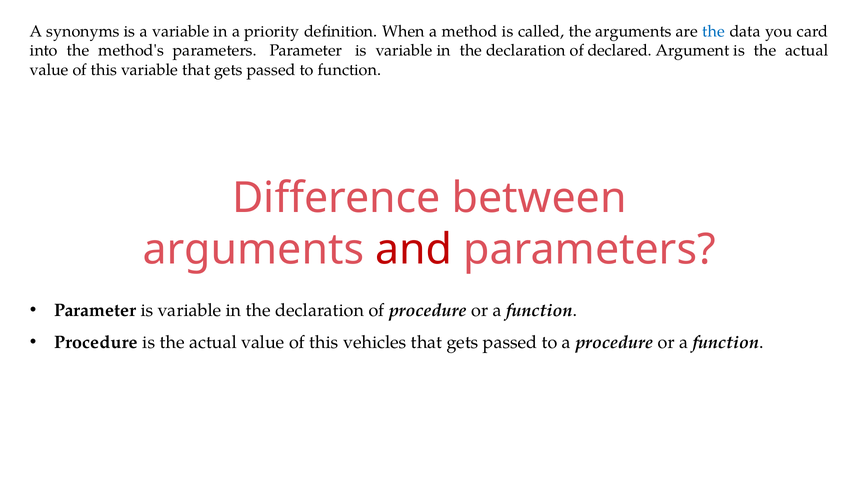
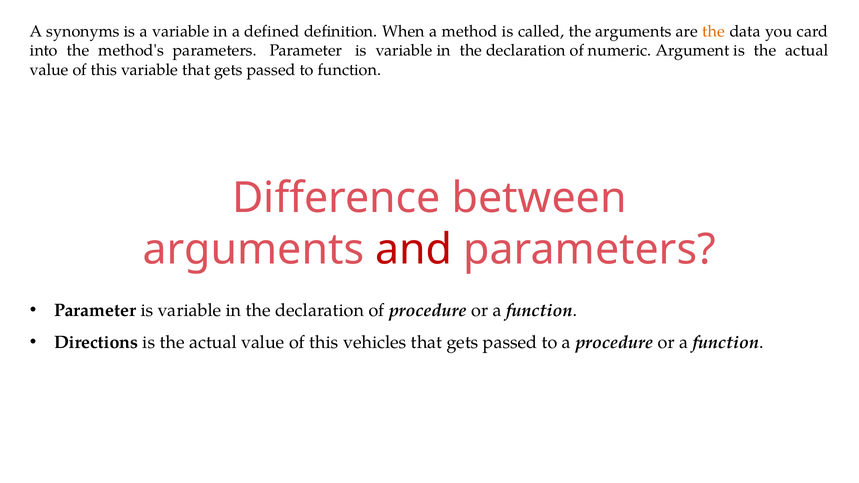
priority: priority -> defined
the at (714, 31) colour: blue -> orange
declared: declared -> numeric
Procedure at (96, 343): Procedure -> Directions
